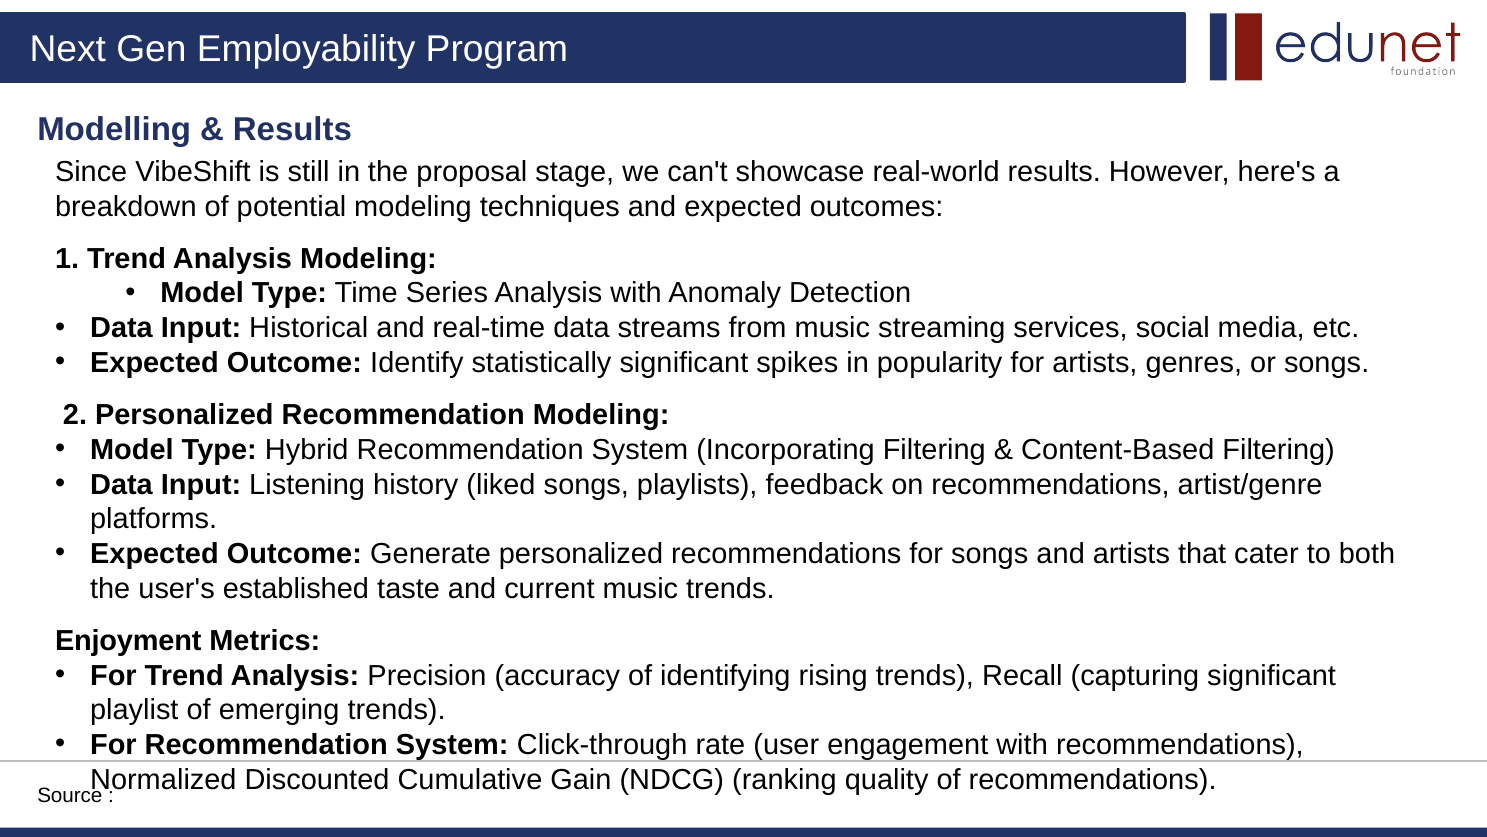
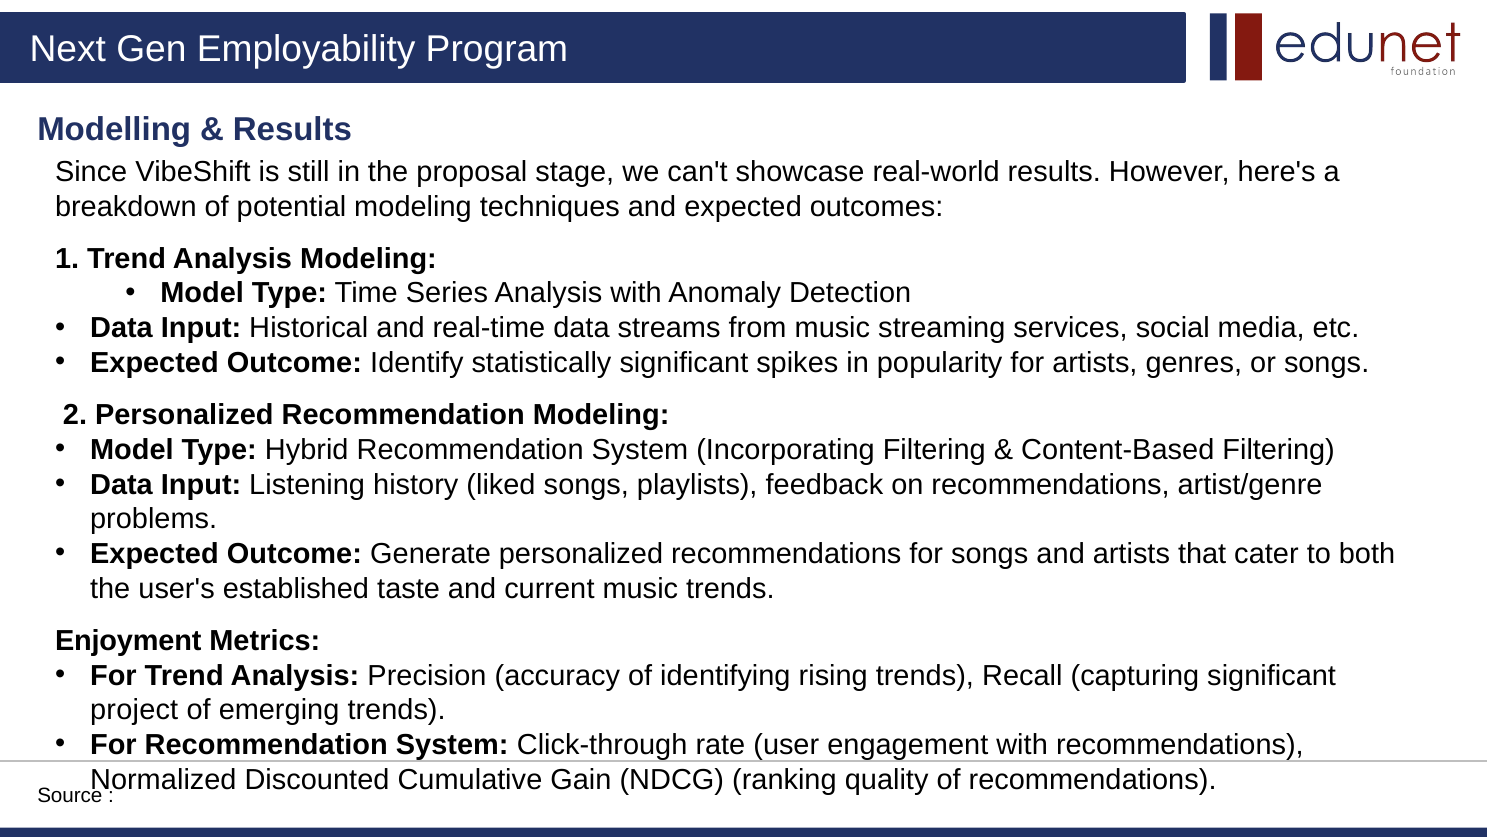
platforms: platforms -> problems
playlist: playlist -> project
